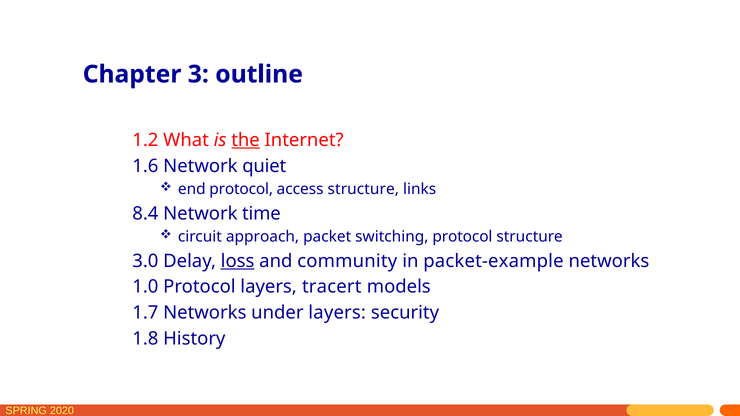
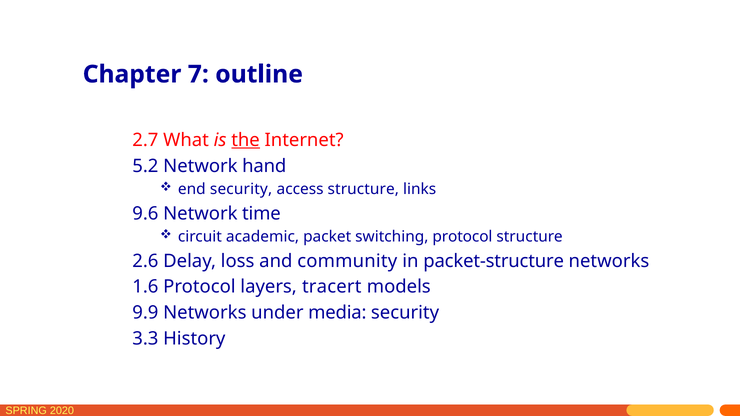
3: 3 -> 7
1.2: 1.2 -> 2.7
1.6: 1.6 -> 5.2
quiet: quiet -> hand
end protocol: protocol -> security
8.4: 8.4 -> 9.6
approach: approach -> academic
3.0: 3.0 -> 2.6
loss underline: present -> none
packet-example: packet-example -> packet-structure
1.0: 1.0 -> 1.6
1.7: 1.7 -> 9.9
under layers: layers -> media
1.8: 1.8 -> 3.3
